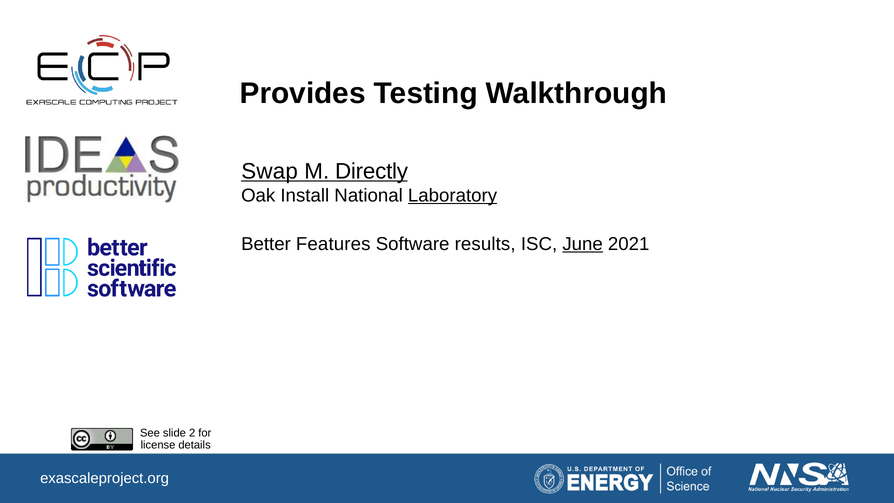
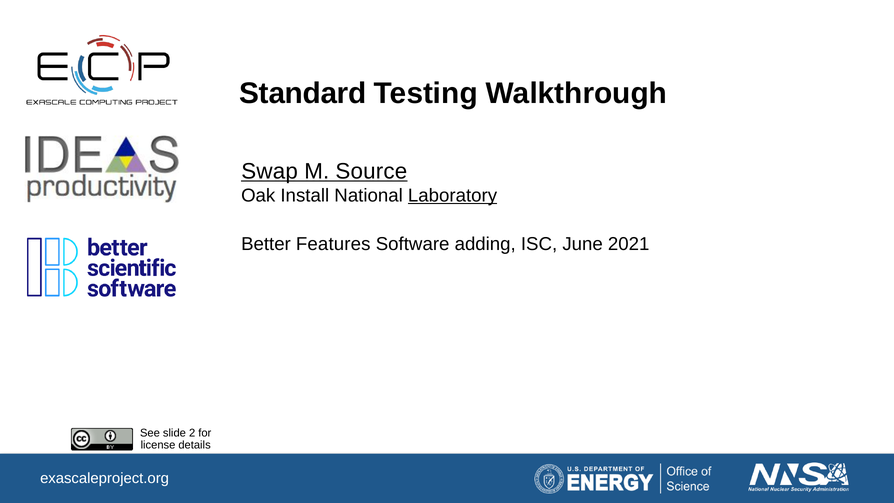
Provides: Provides -> Standard
Directly: Directly -> Source
results: results -> adding
June underline: present -> none
